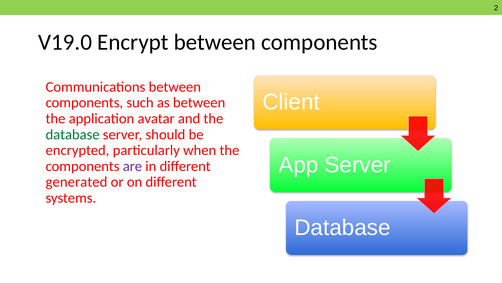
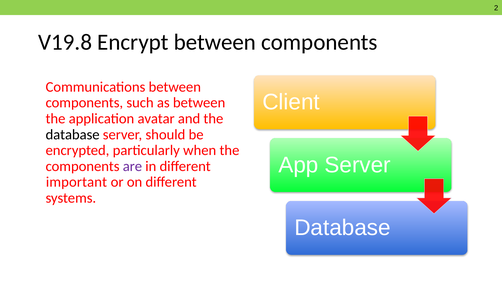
V19.0: V19.0 -> V19.8
database at (73, 134) colour: green -> black
generated: generated -> important
